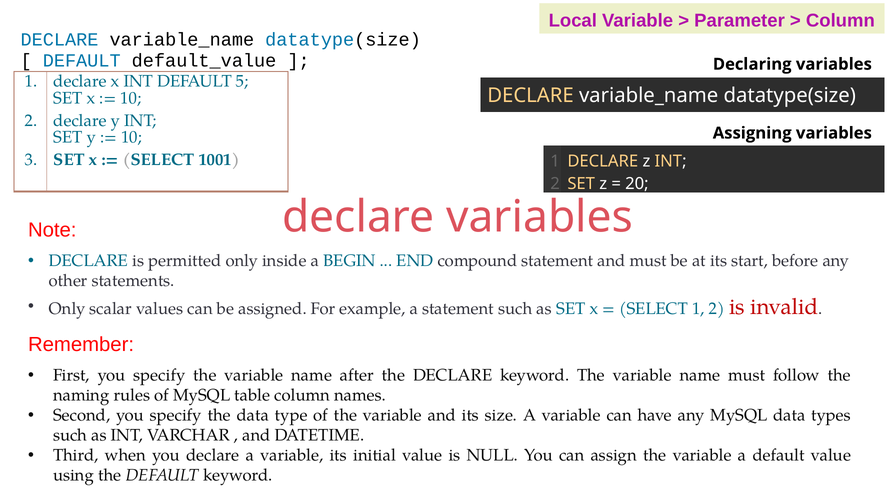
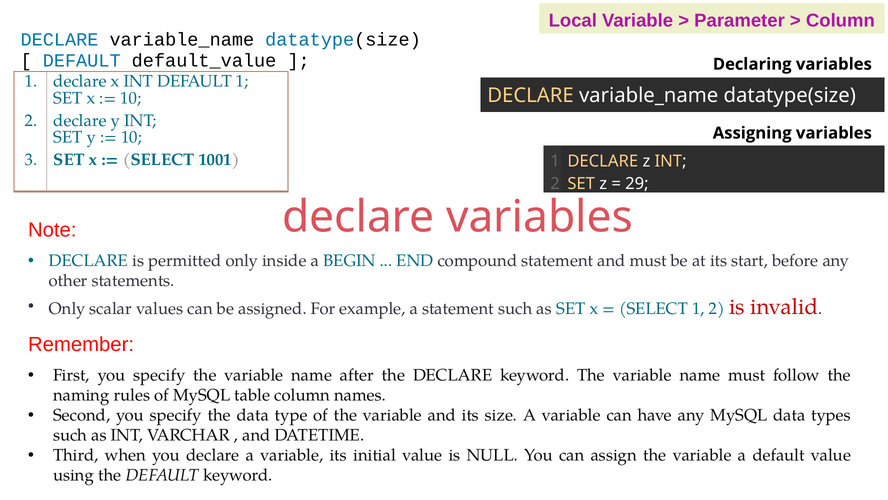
DEFAULT 5: 5 -> 1
20: 20 -> 29
